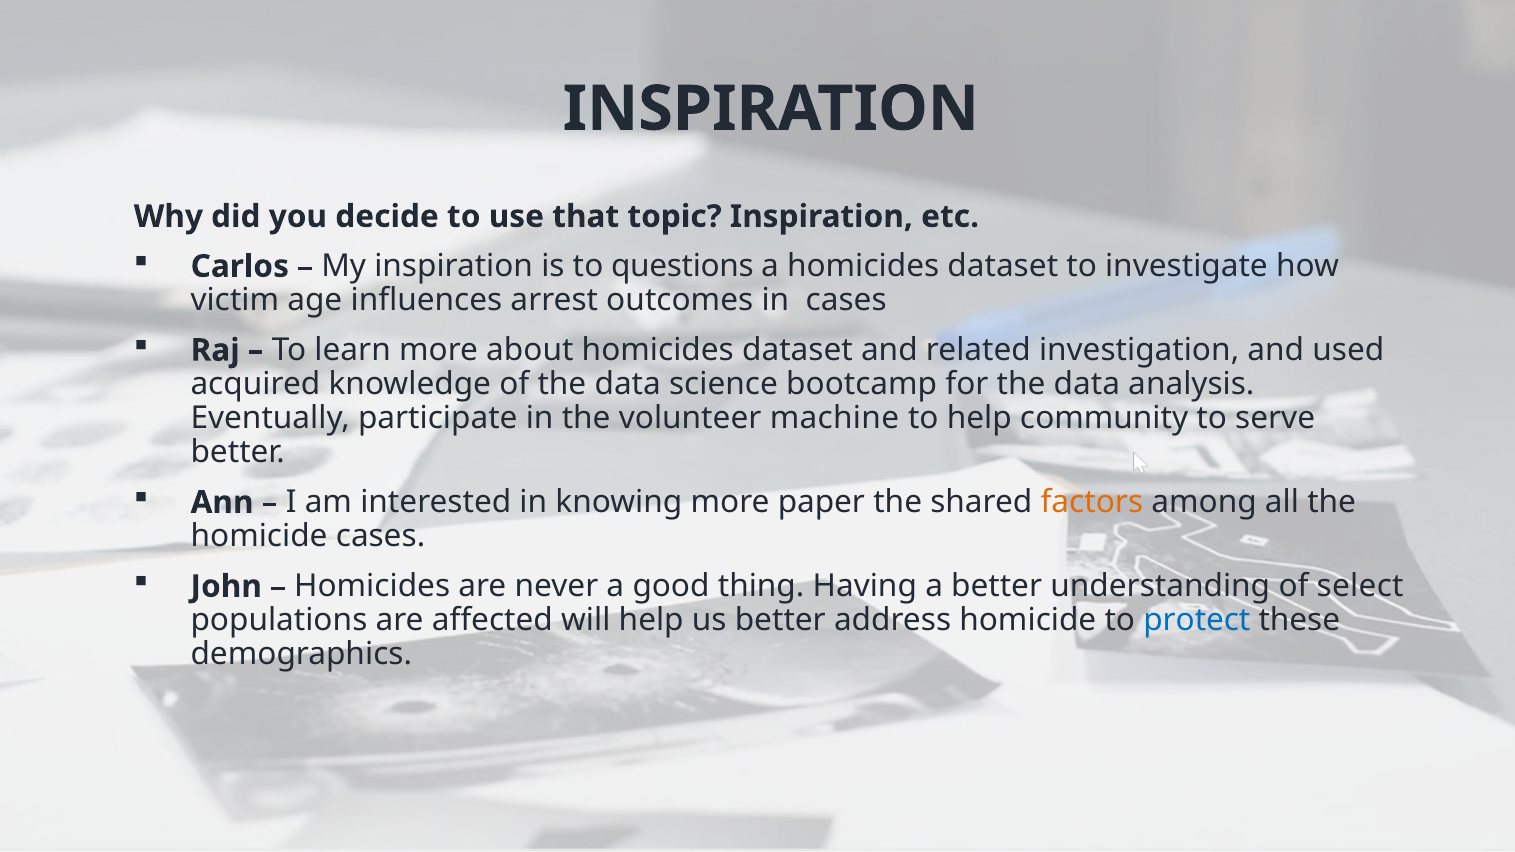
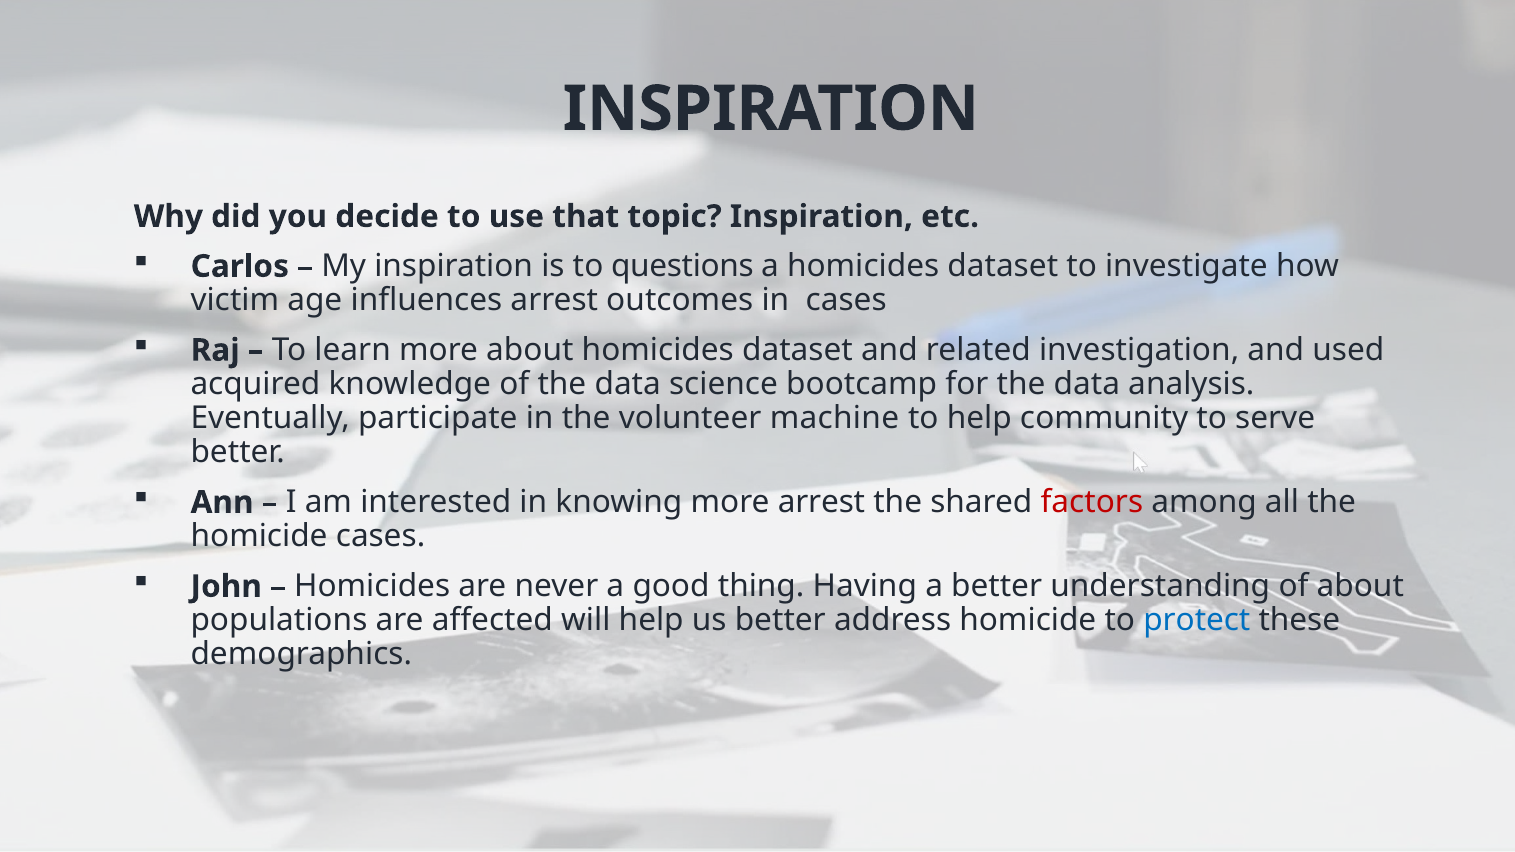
more paper: paper -> arrest
factors colour: orange -> red
of select: select -> about
